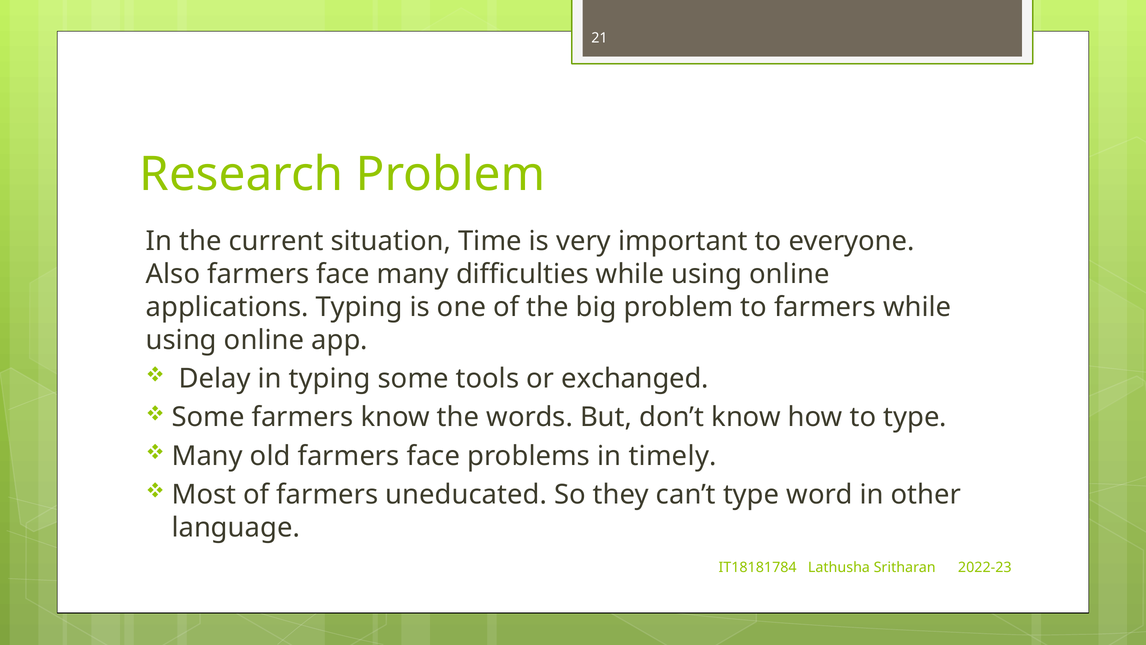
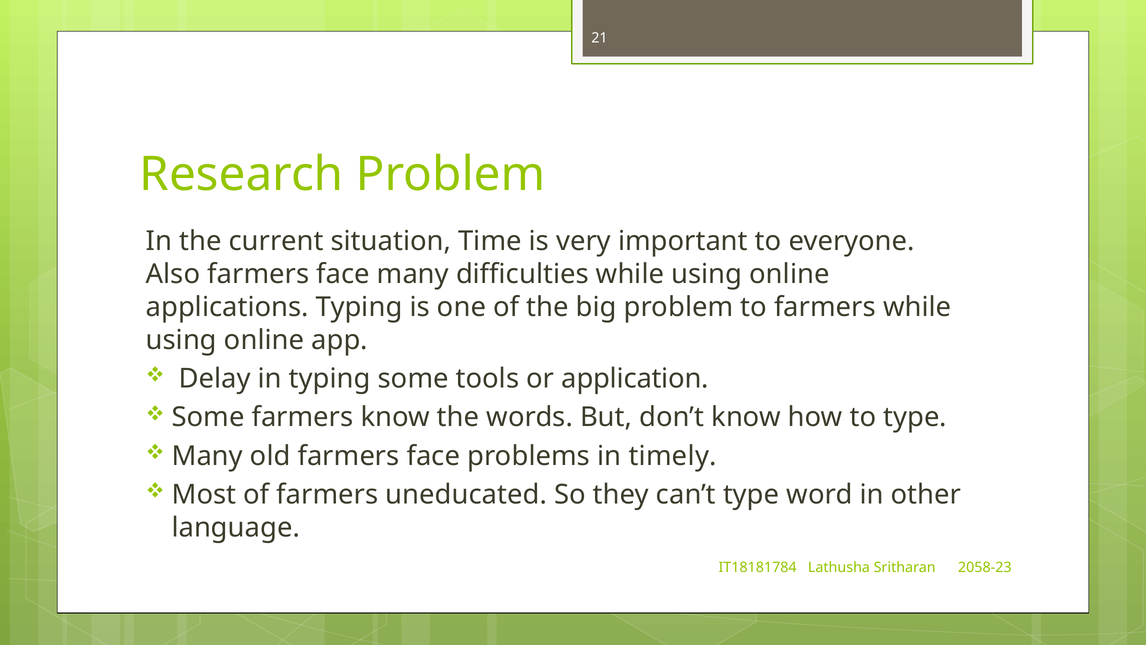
exchanged: exchanged -> application
2022-23: 2022-23 -> 2058-23
